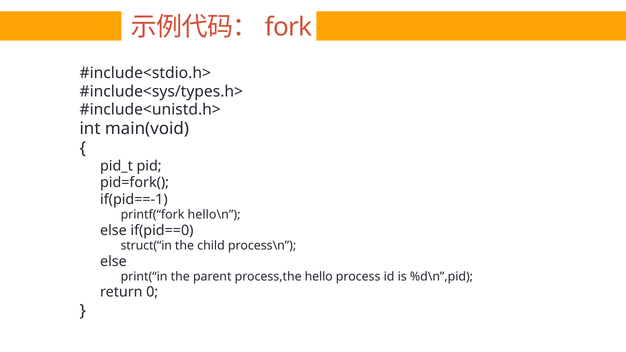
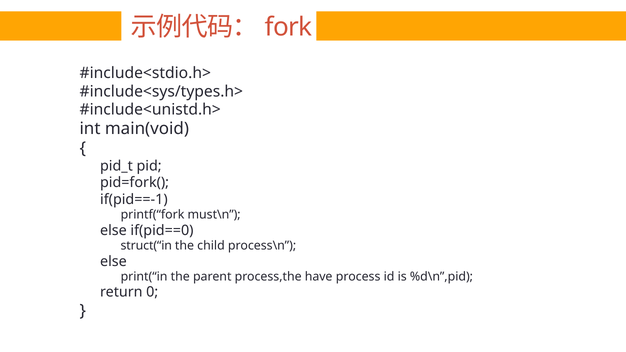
hello\n: hello\n -> must\n
hello: hello -> have
